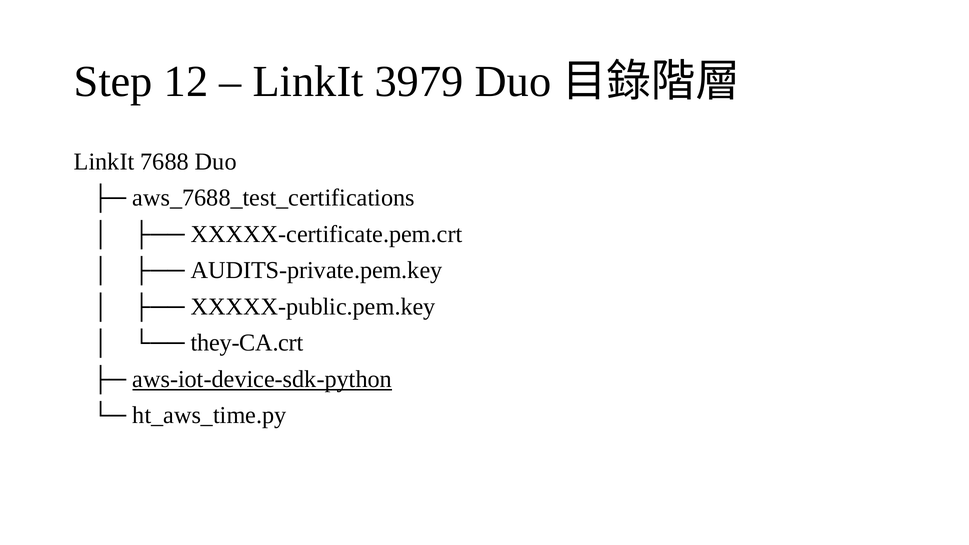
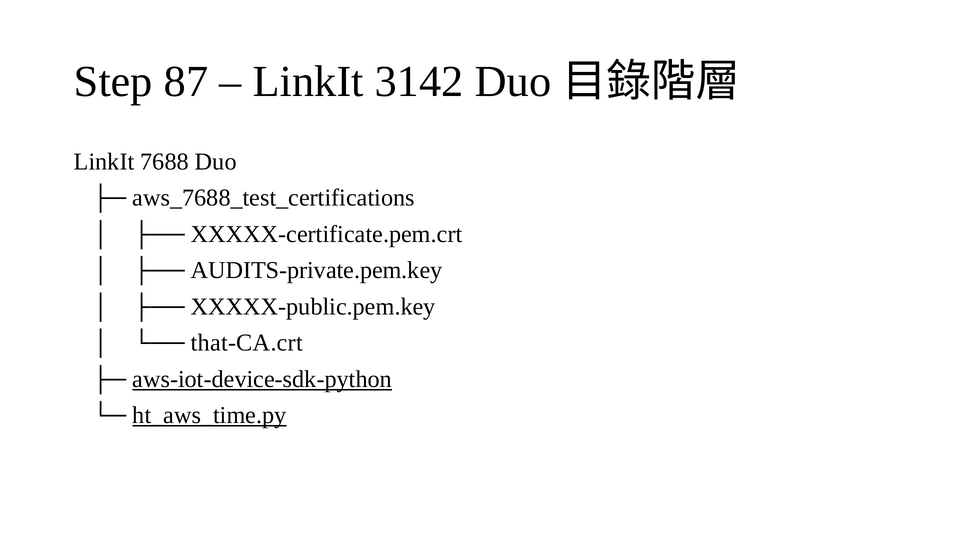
12: 12 -> 87
3979: 3979 -> 3142
they-CA.crt: they-CA.crt -> that-CA.crt
ht_aws_time.py underline: none -> present
